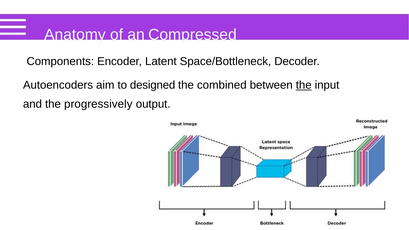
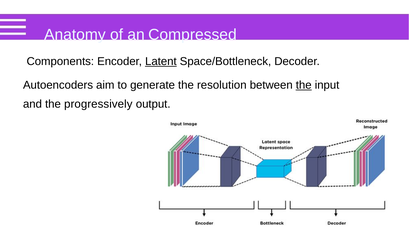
Latent underline: none -> present
designed: designed -> generate
combined: combined -> resolution
